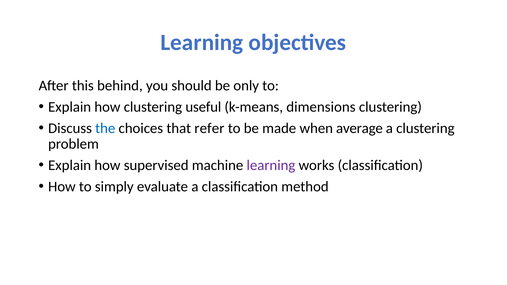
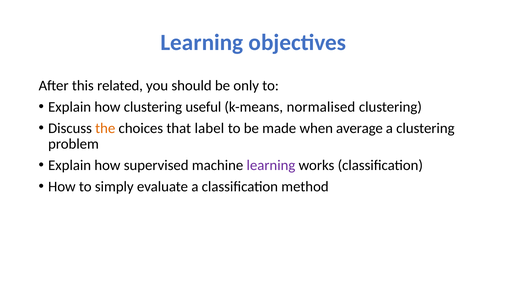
behind: behind -> related
dimensions: dimensions -> normalised
the colour: blue -> orange
refer: refer -> label
